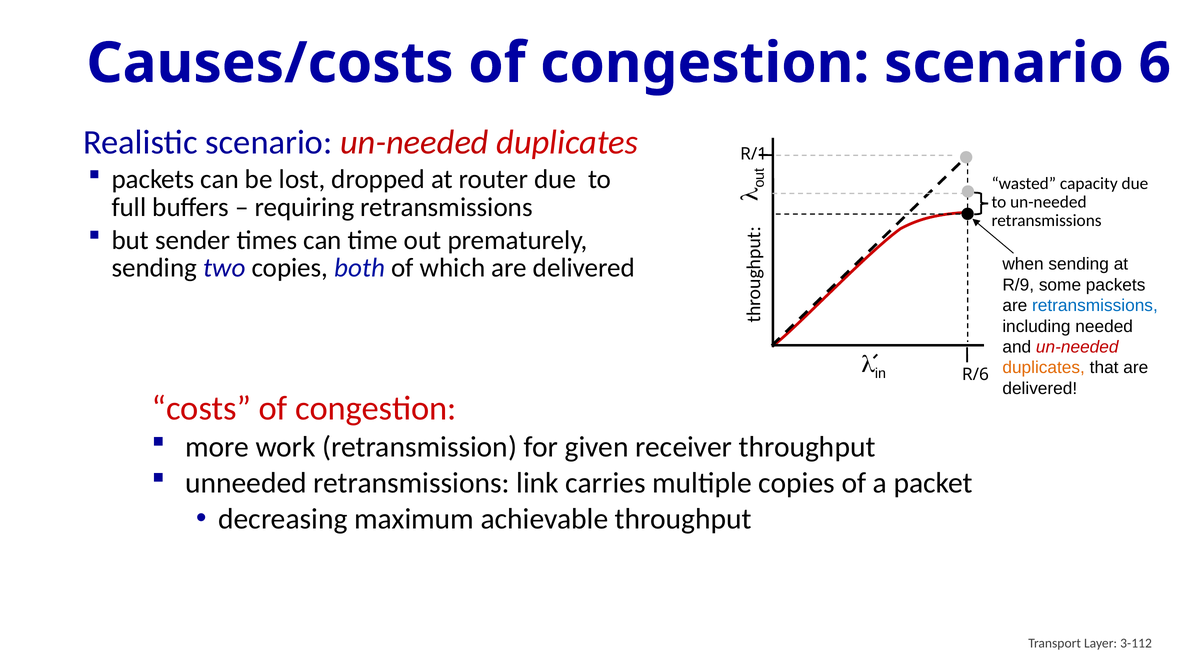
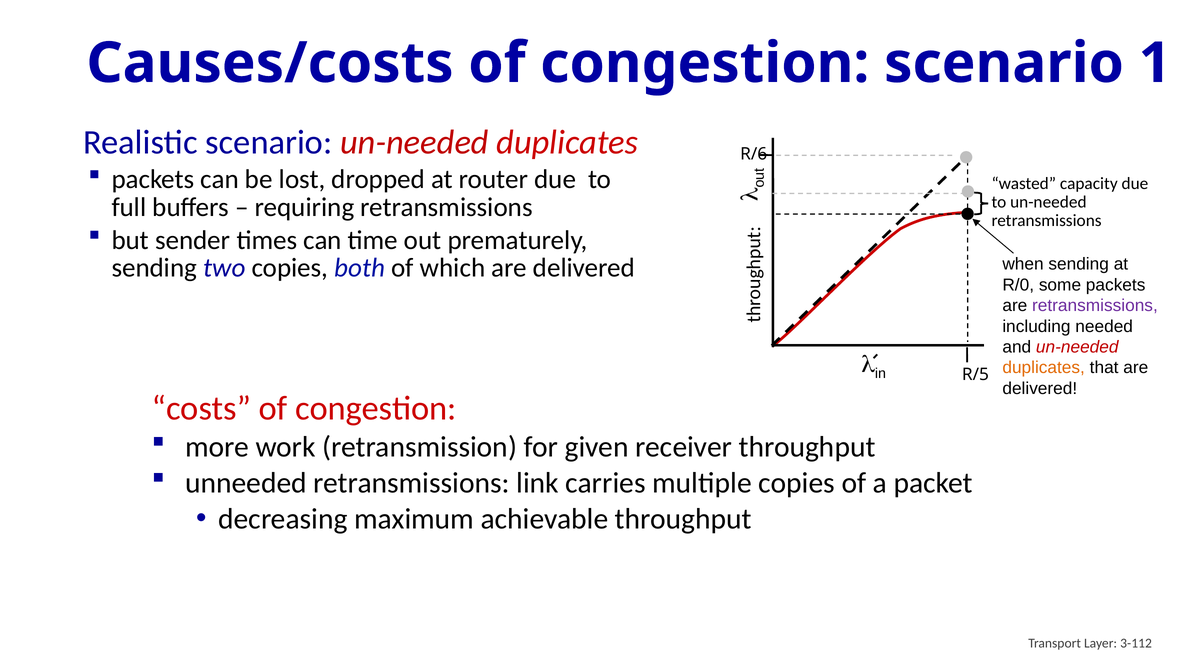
6: 6 -> 1
R/1: R/1 -> R/6
R/9: R/9 -> R/0
retransmissions at (1095, 306) colour: blue -> purple
R/6: R/6 -> R/5
